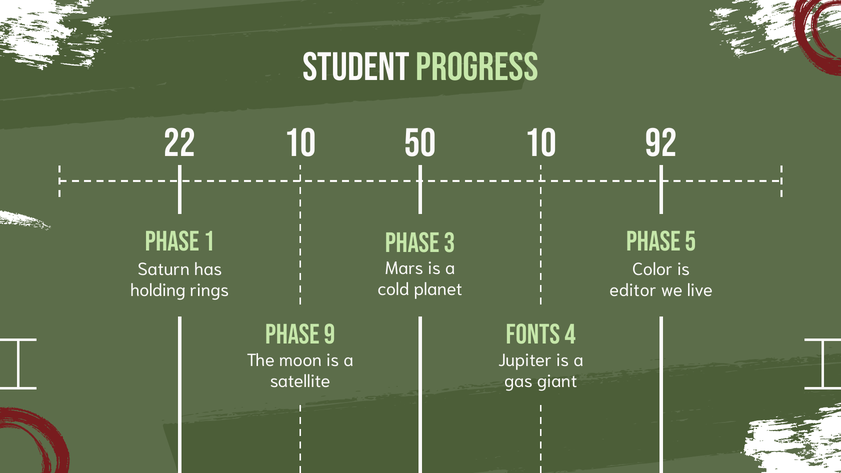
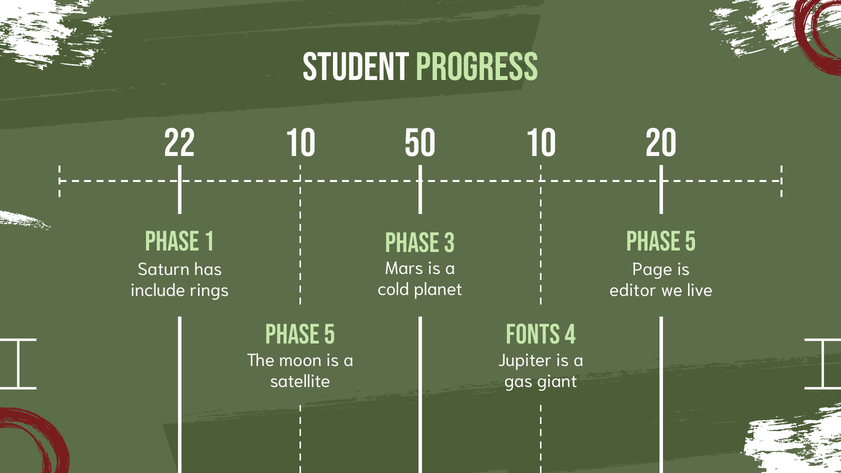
92: 92 -> 20
Color: Color -> Page
holding: holding -> include
9 at (330, 334): 9 -> 5
